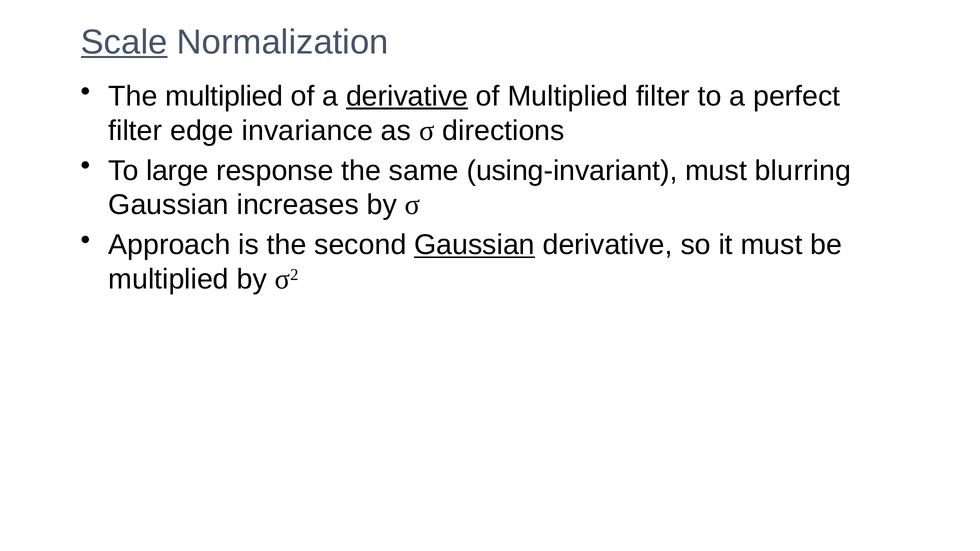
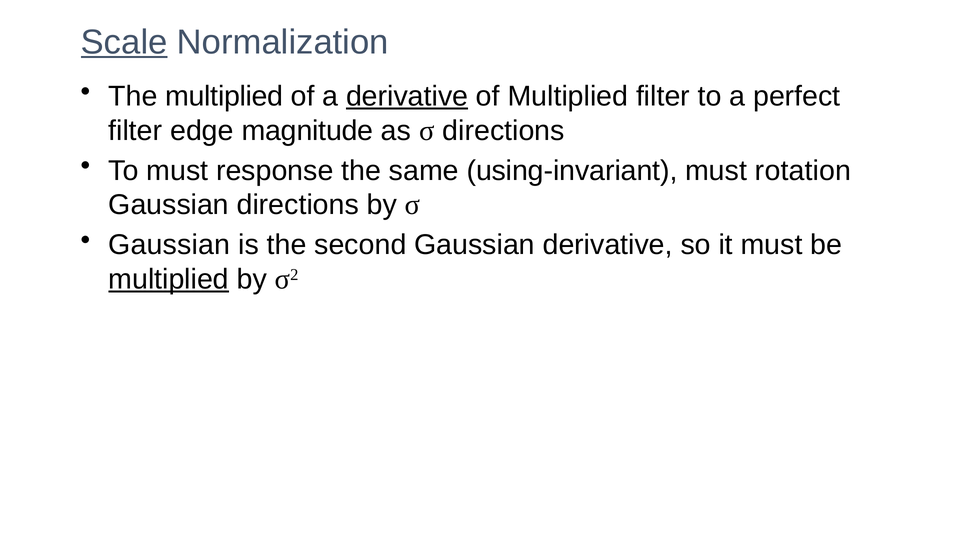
invariance: invariance -> magnitude
To large: large -> must
blurring: blurring -> rotation
Gaussian increases: increases -> directions
Approach at (169, 245): Approach -> Gaussian
Gaussian at (475, 245) underline: present -> none
multiplied at (169, 279) underline: none -> present
